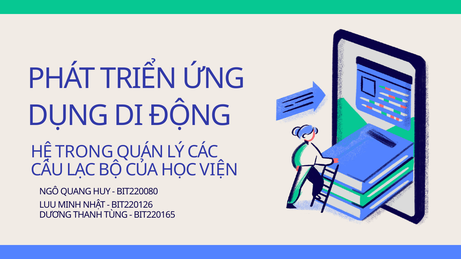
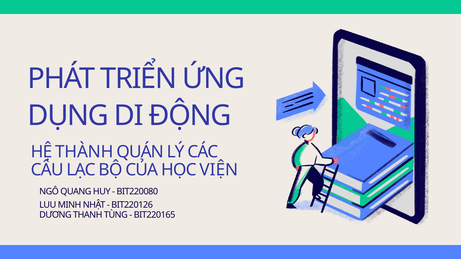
TRONG: TRONG -> THÀNH
